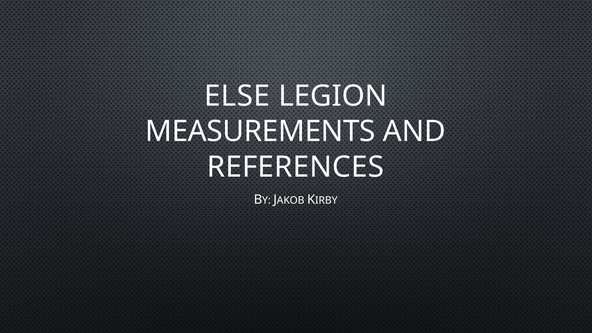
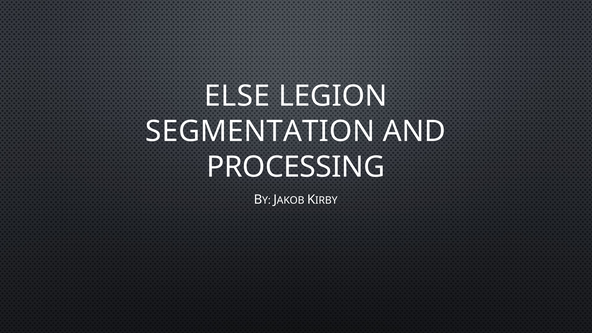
MEASUREMENTS: MEASUREMENTS -> SEGMENTATION
REFERENCES: REFERENCES -> PROCESSING
